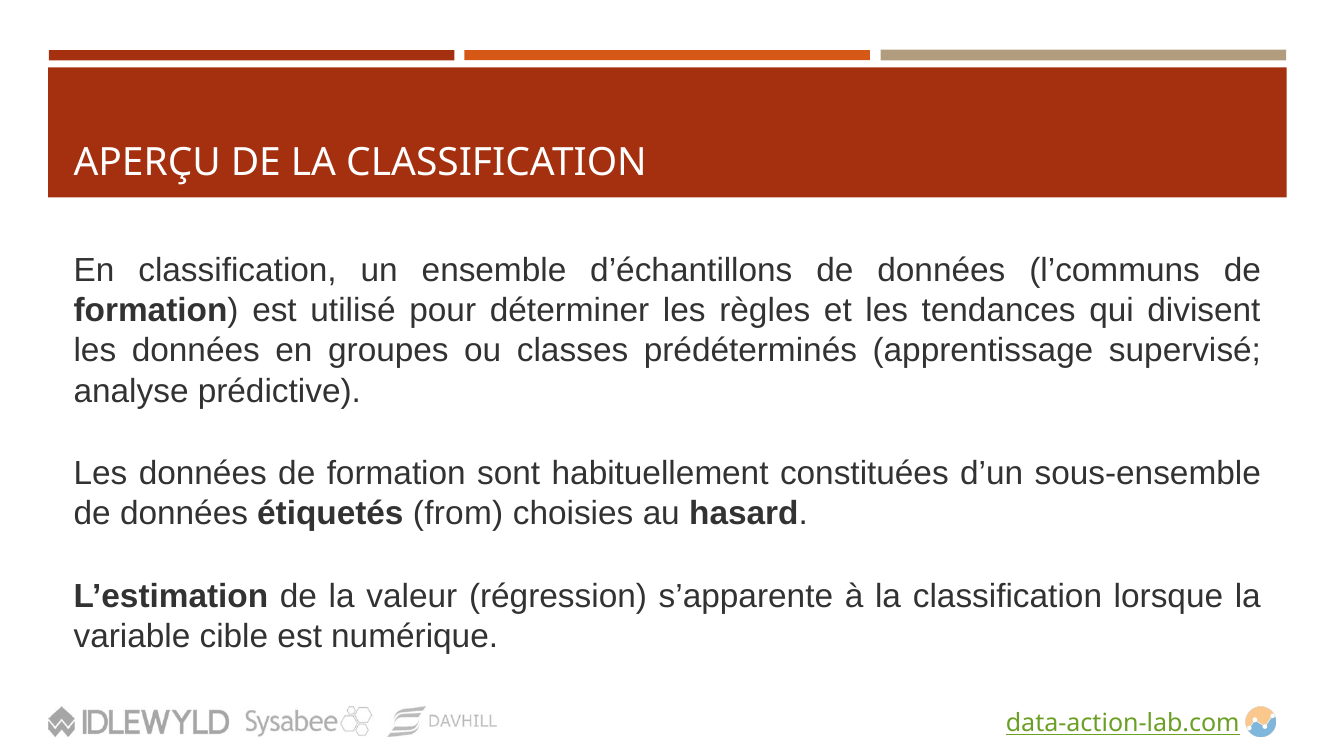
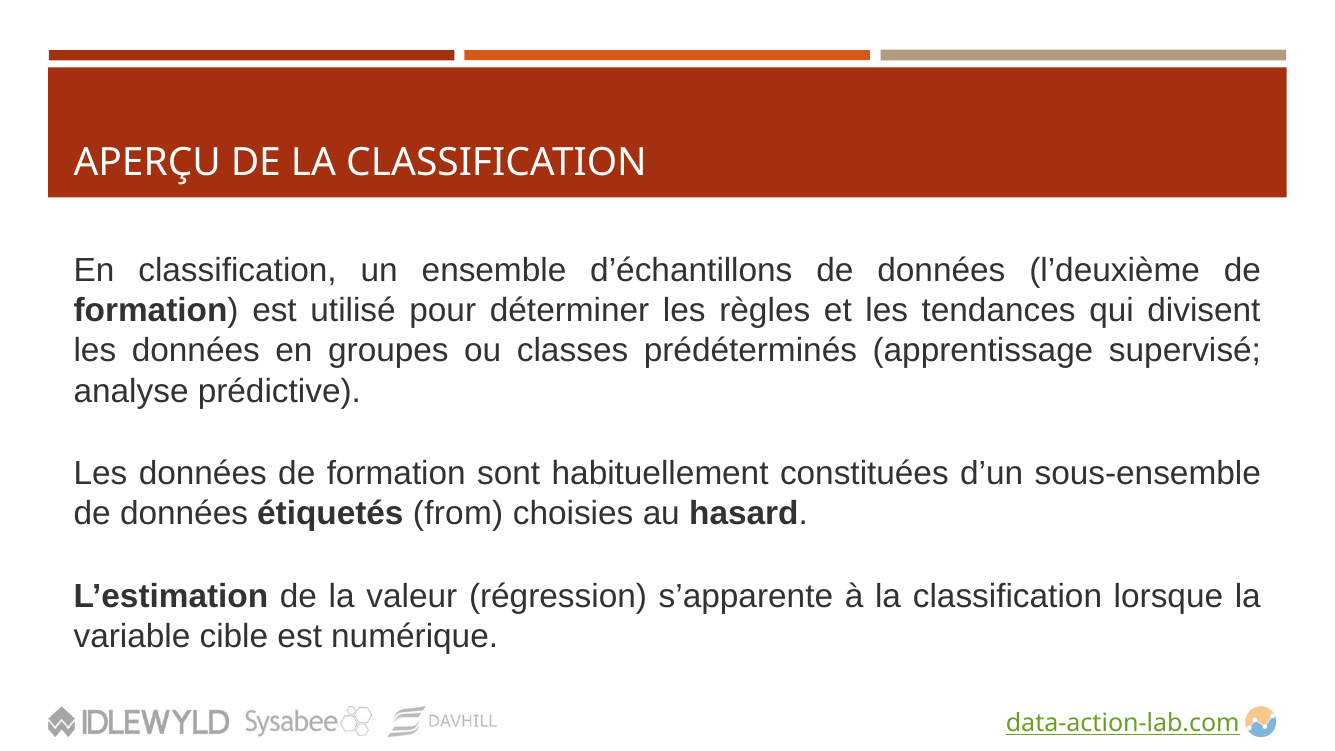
l’communs: l’communs -> l’deuxième
